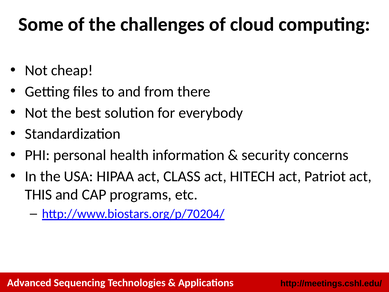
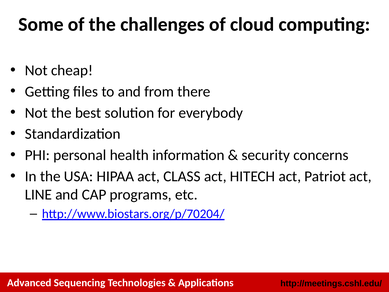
THIS: THIS -> LINE
